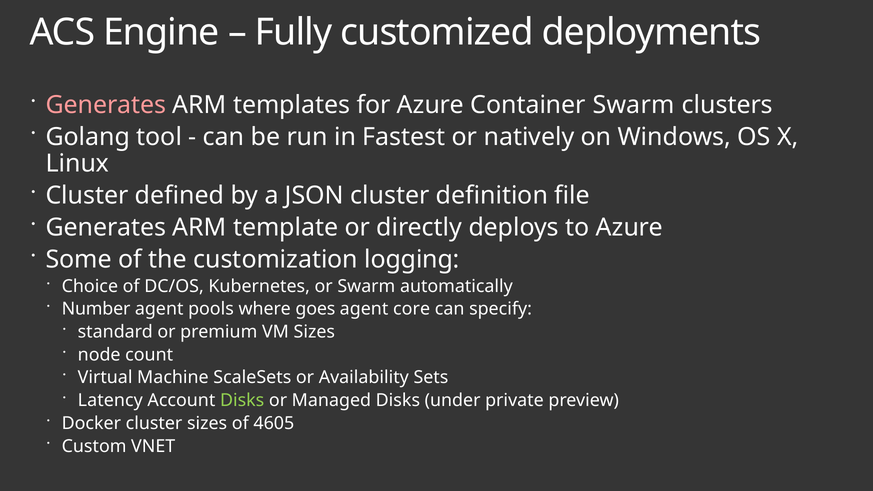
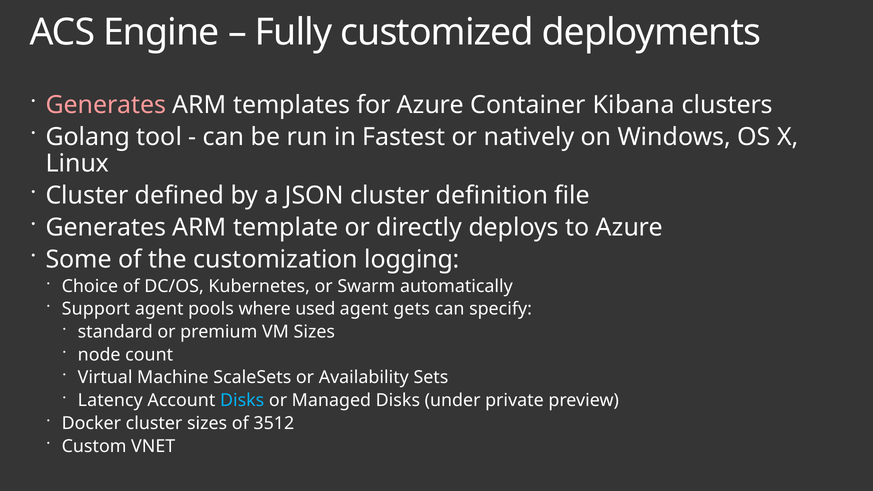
Container Swarm: Swarm -> Kibana
Number: Number -> Support
goes: goes -> used
core: core -> gets
Disks at (242, 400) colour: light green -> light blue
4605: 4605 -> 3512
